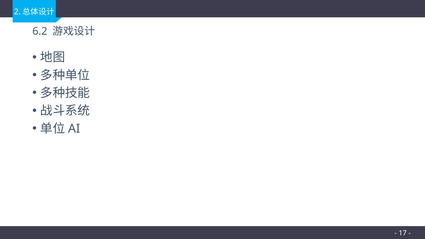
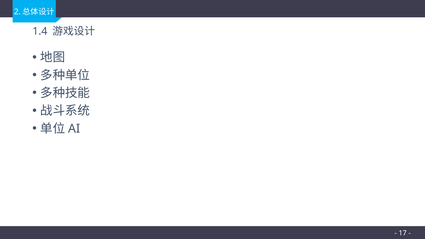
6.2: 6.2 -> 1.4
